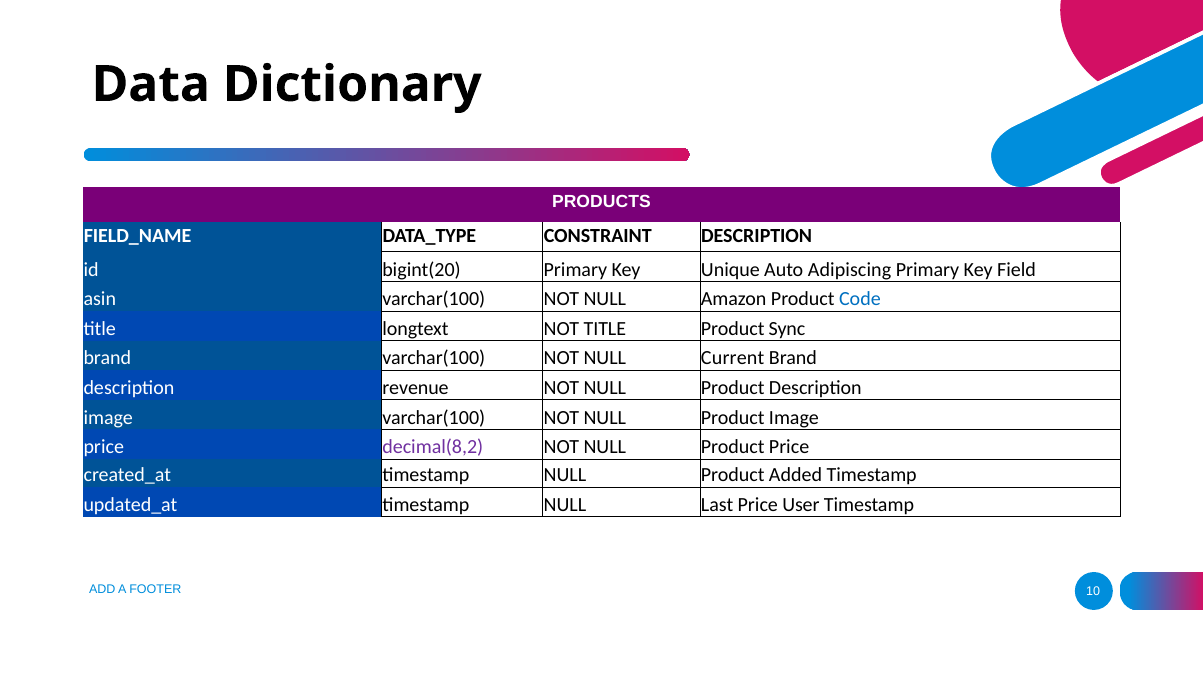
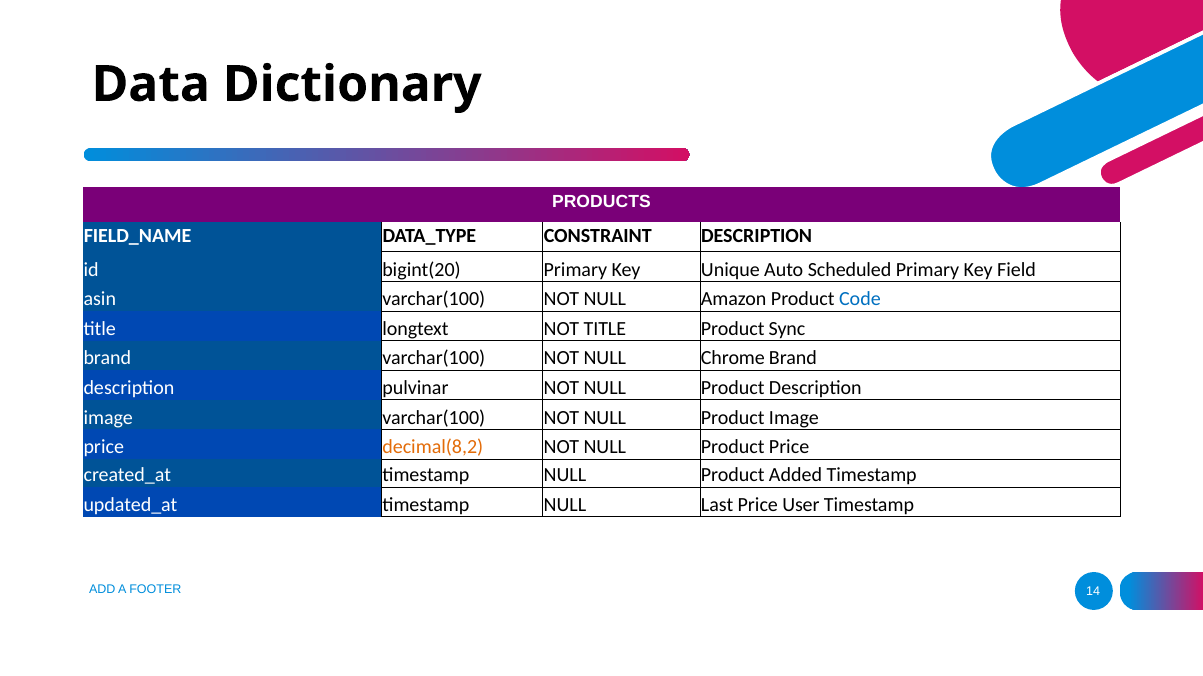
Adipiscing: Adipiscing -> Scheduled
Current: Current -> Chrome
revenue: revenue -> pulvinar
decimal(8,2 colour: purple -> orange
10: 10 -> 14
